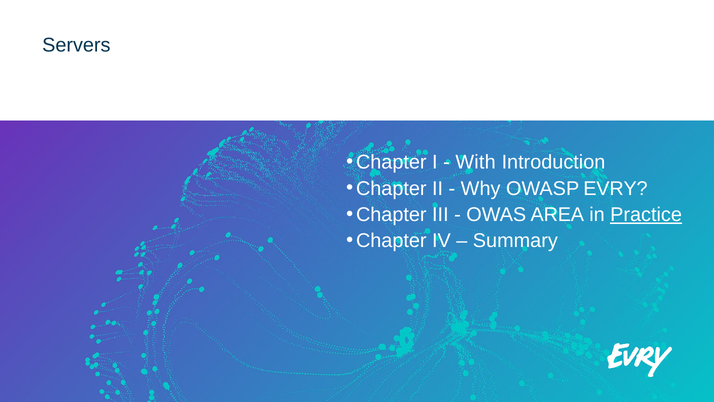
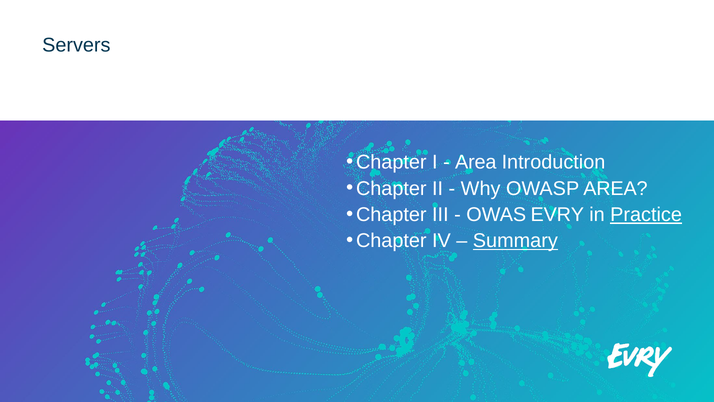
With at (476, 162): With -> Area
OWASP EVRY: EVRY -> AREA
AREA: AREA -> EVRY
Summary underline: none -> present
